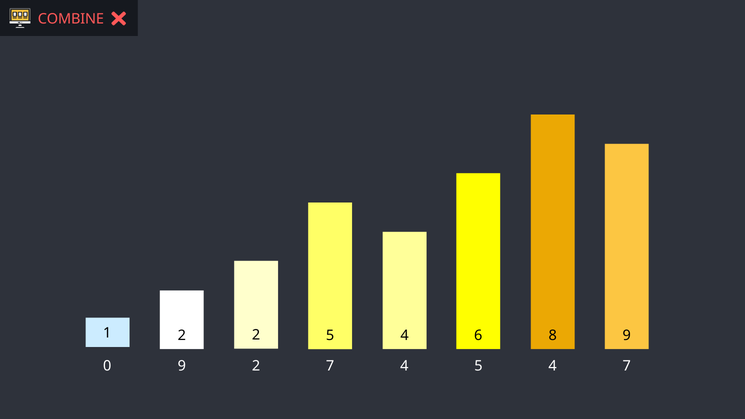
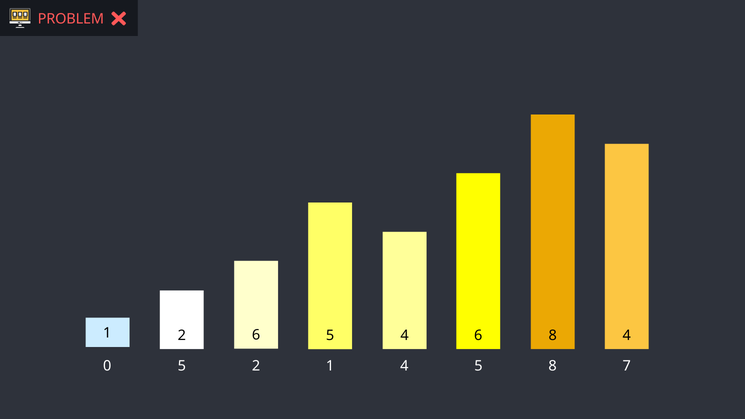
COMBINE: COMBINE -> PROBLEM
2 2: 2 -> 6
5 6 9: 9 -> 4
0 9: 9 -> 5
2 7: 7 -> 1
5 4: 4 -> 8
